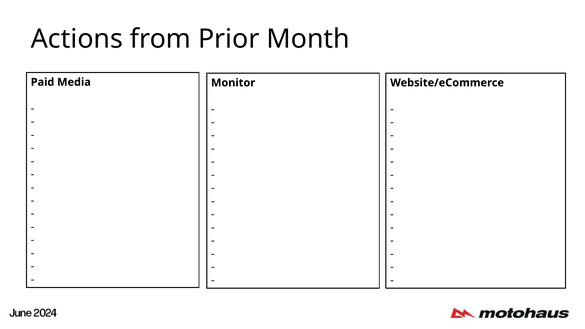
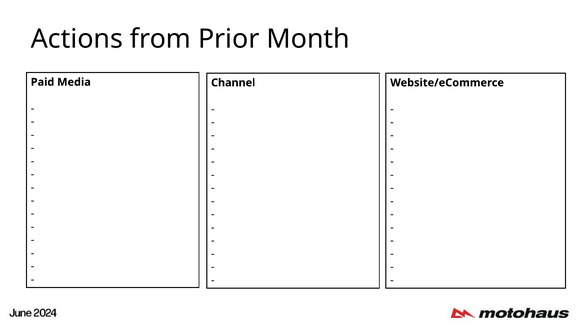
Monitor: Monitor -> Channel
